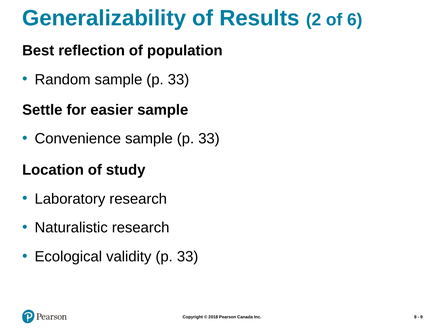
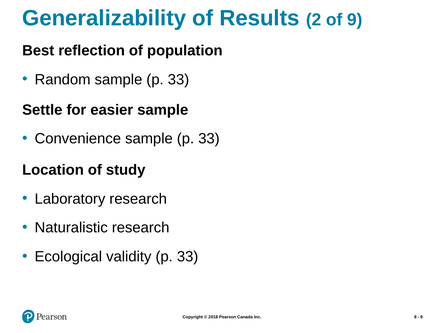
of 6: 6 -> 9
